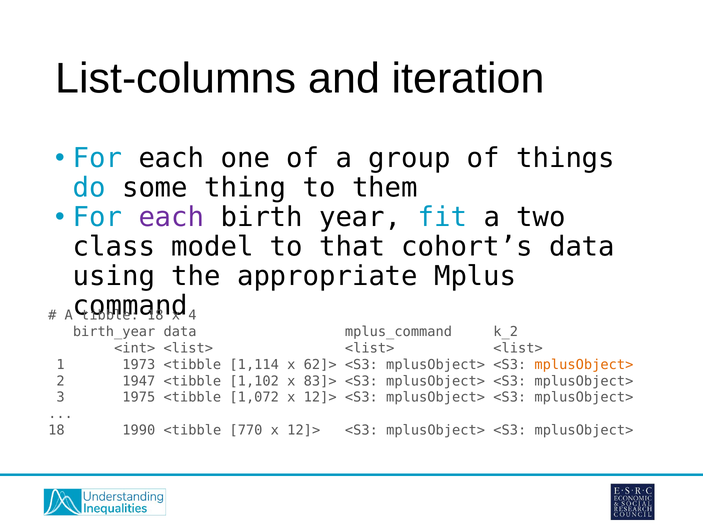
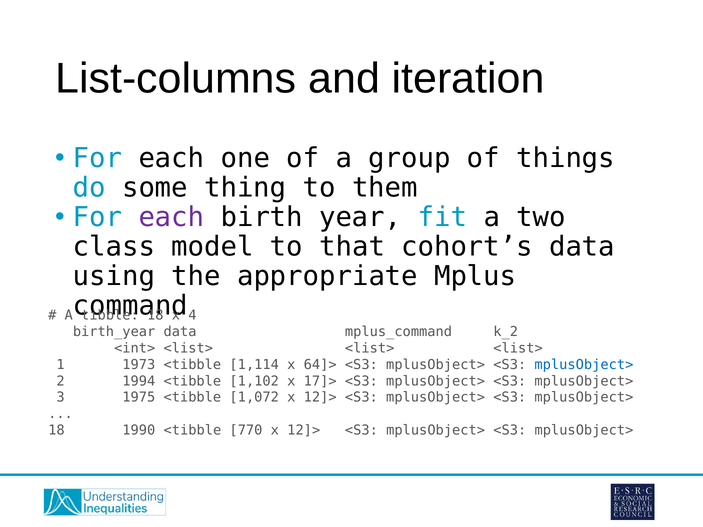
62]>: 62]> -> 64]>
mplusObject> at (584, 365) colour: orange -> blue
1947: 1947 -> 1994
83]>: 83]> -> 17]>
